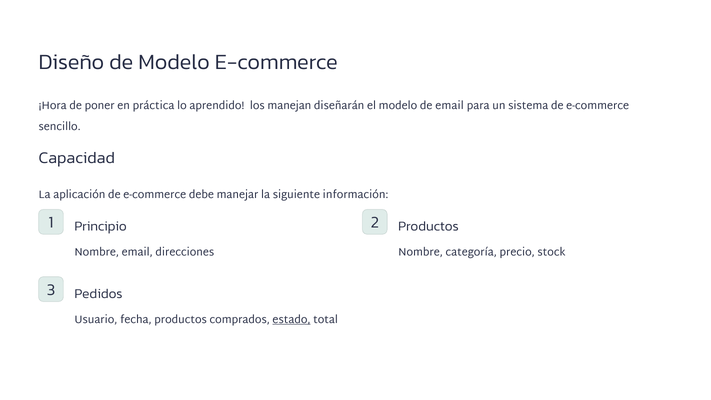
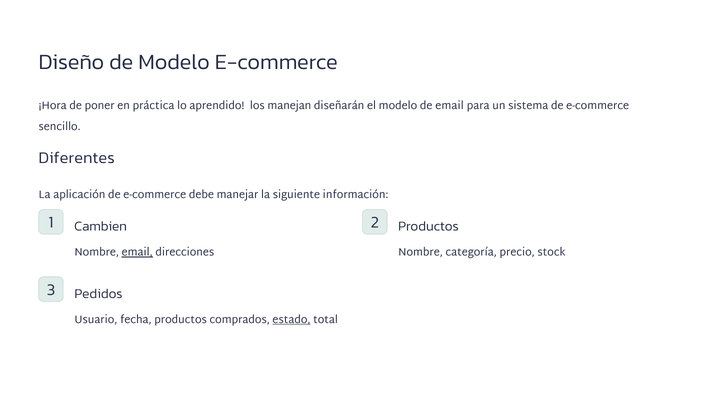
Capacidad: Capacidad -> Diferentes
Principio: Principio -> Cambien
email at (137, 252) underline: none -> present
